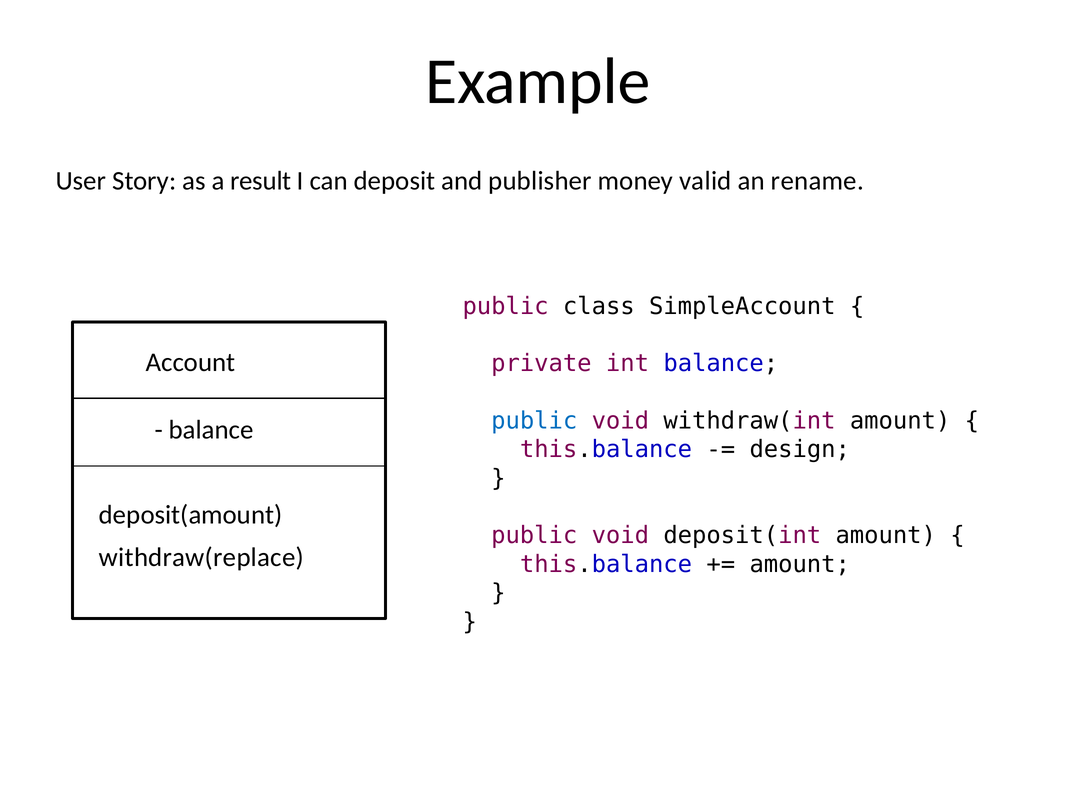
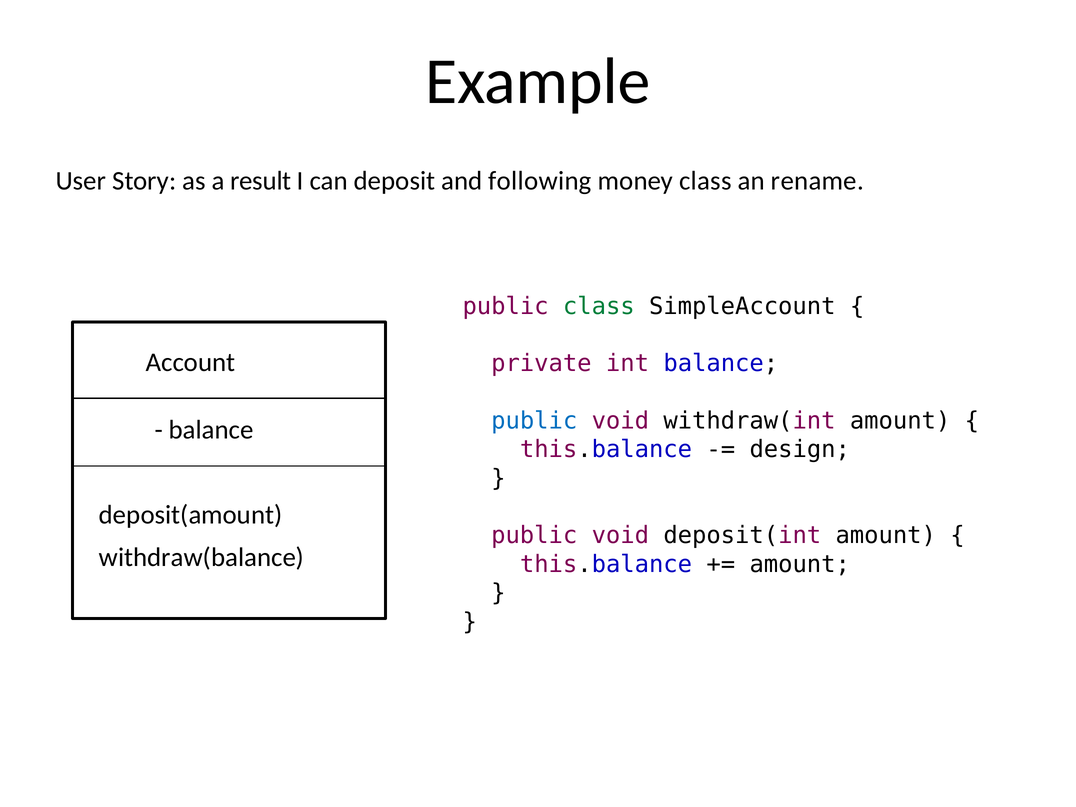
publisher: publisher -> following
money valid: valid -> class
class at (599, 306) colour: black -> green
withdraw(replace: withdraw(replace -> withdraw(balance
